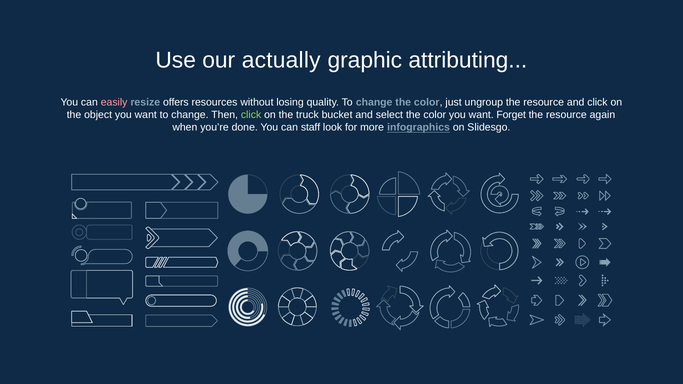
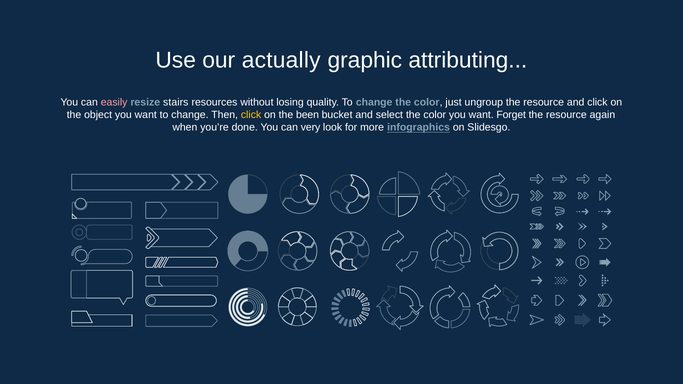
offers: offers -> stairs
click at (251, 115) colour: light green -> yellow
truck: truck -> been
staff: staff -> very
